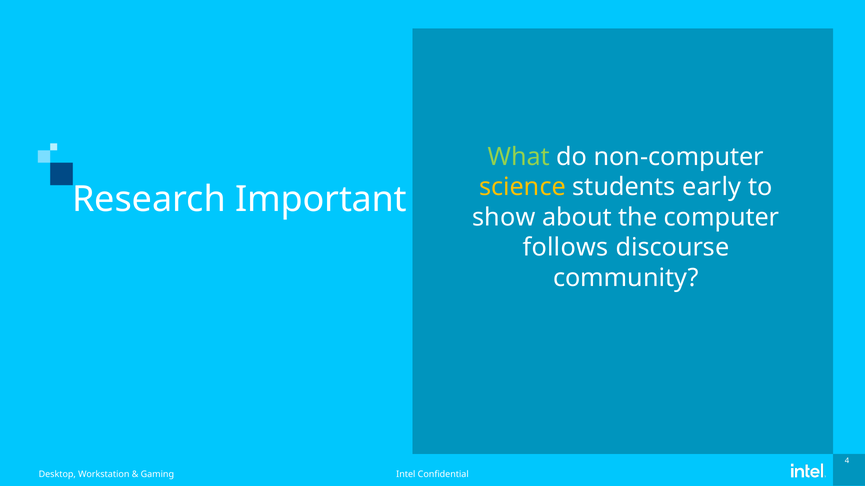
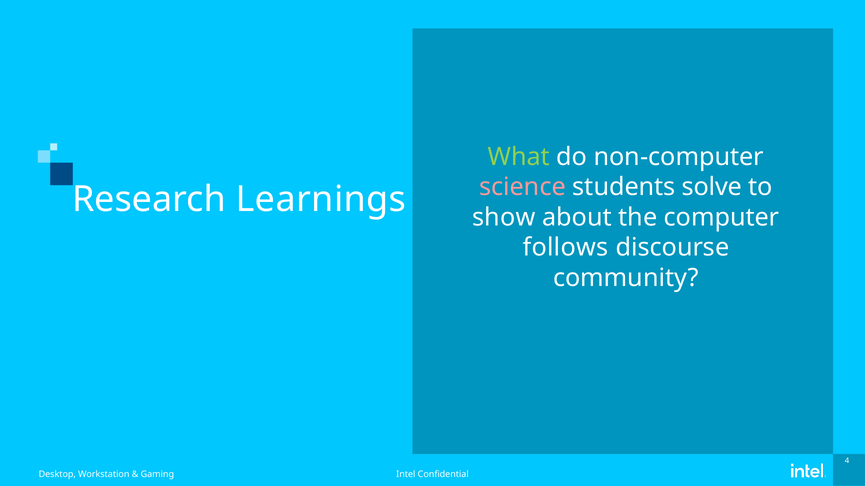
science colour: yellow -> pink
early: early -> solve
Important: Important -> Learnings
